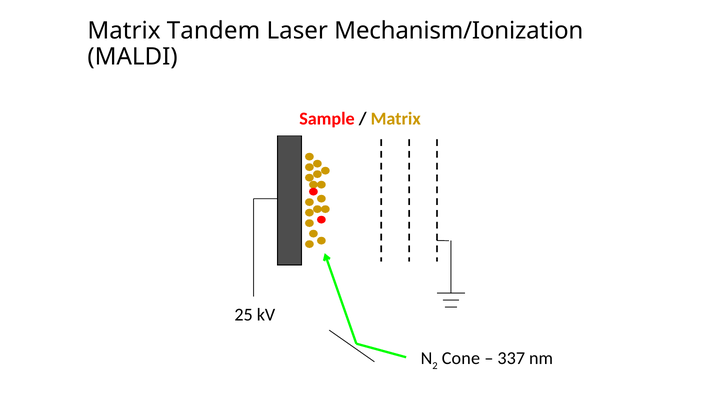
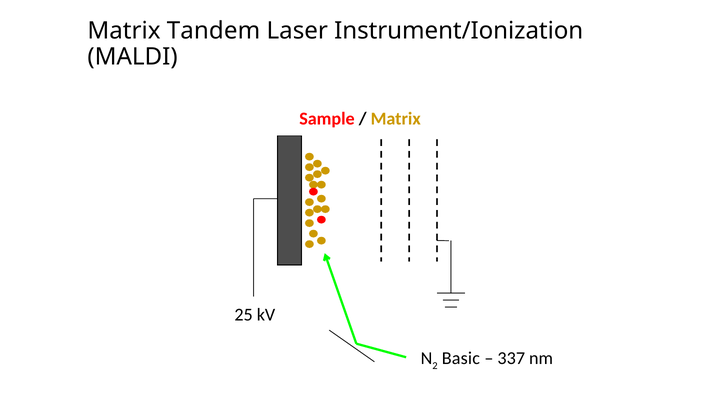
Mechanism/Ionization: Mechanism/Ionization -> Instrument/Ionization
Cone: Cone -> Basic
